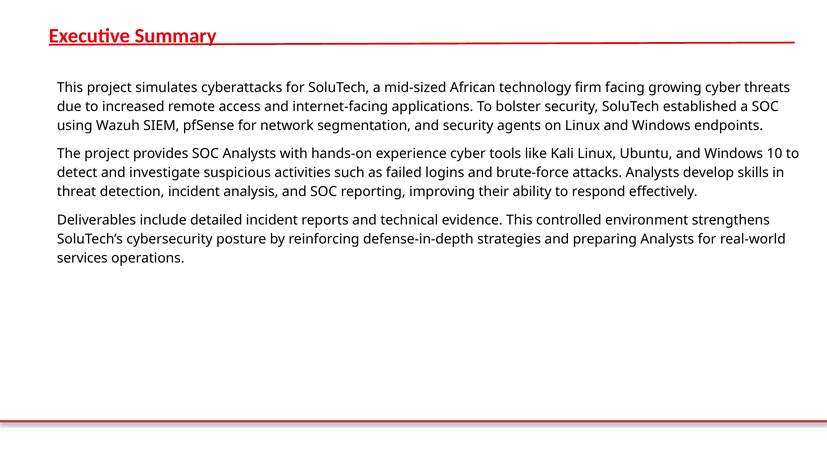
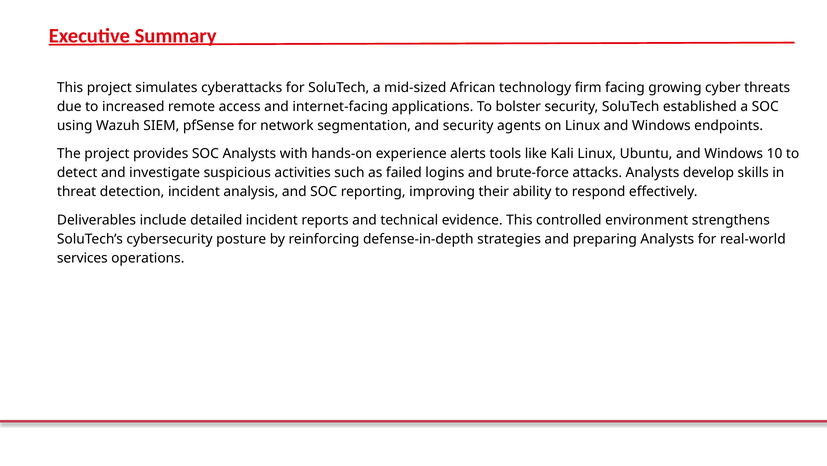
experience cyber: cyber -> alerts
